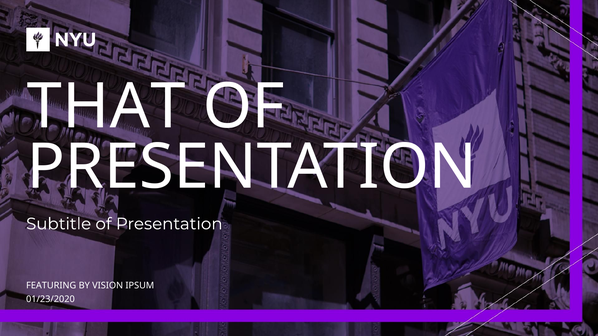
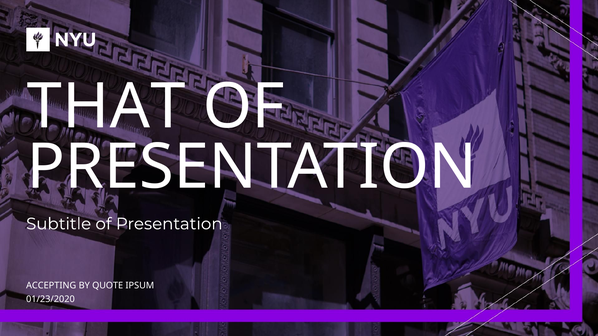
FEATURING: FEATURING -> ACCEPTING
VISION: VISION -> QUOTE
